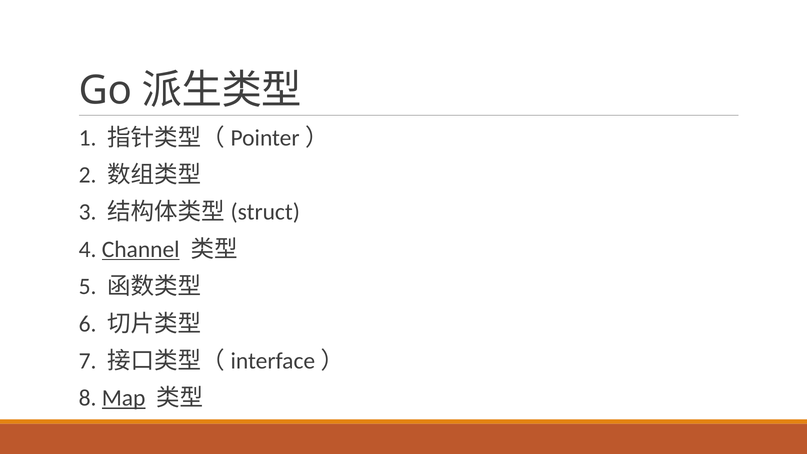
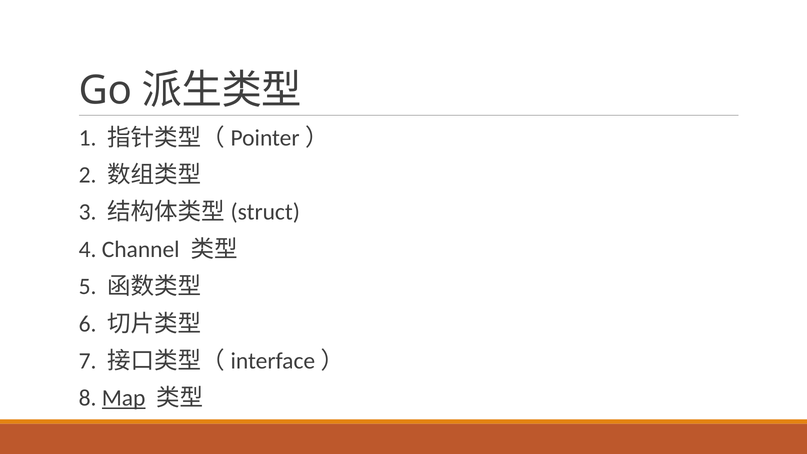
Channel underline: present -> none
